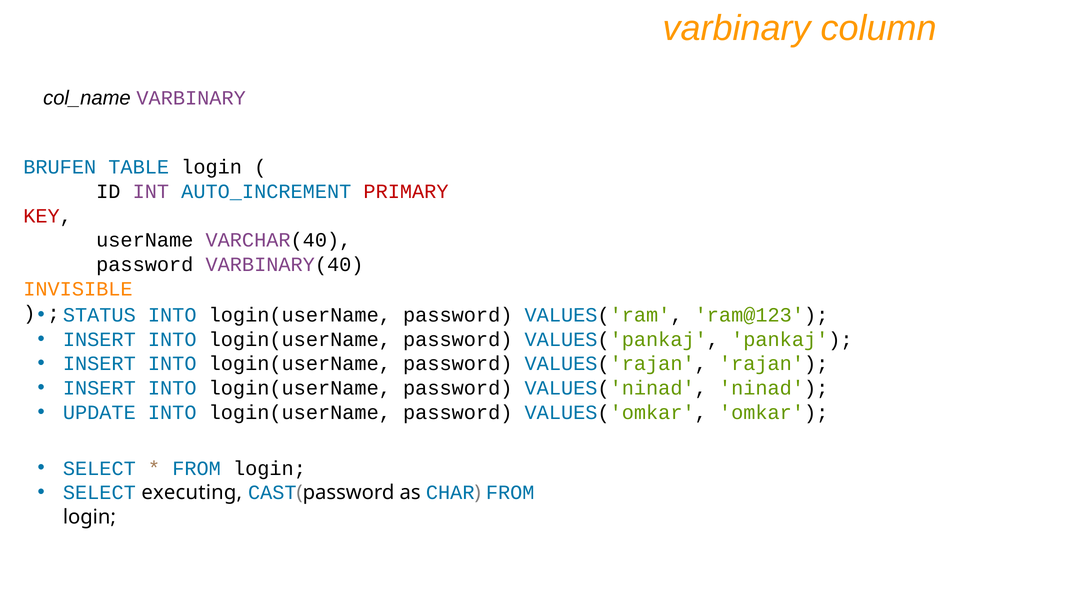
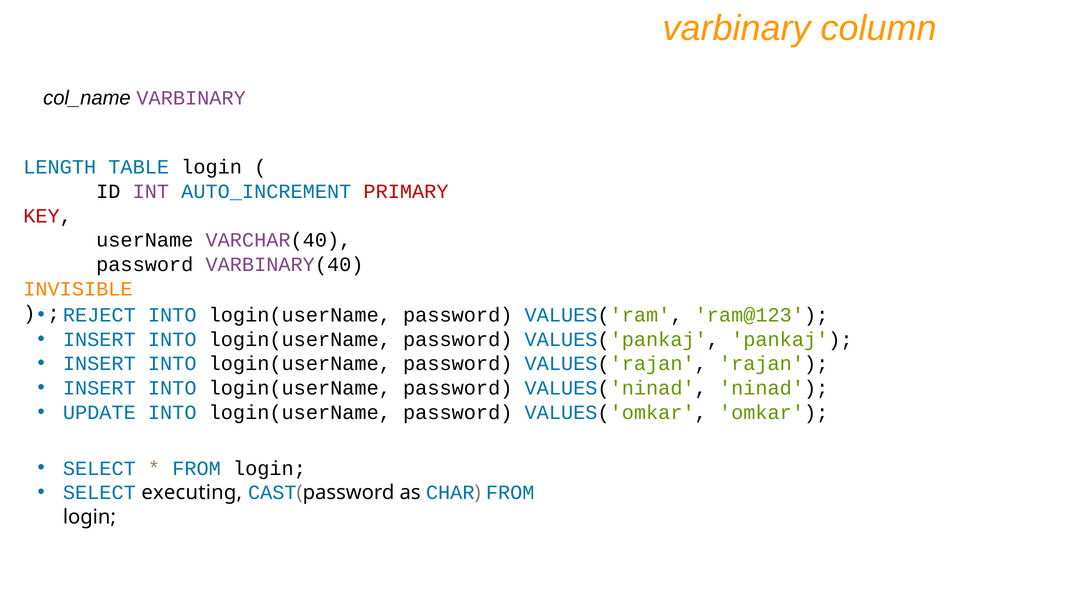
BRUFEN: BRUFEN -> LENGTH
STATUS: STATUS -> REJECT
